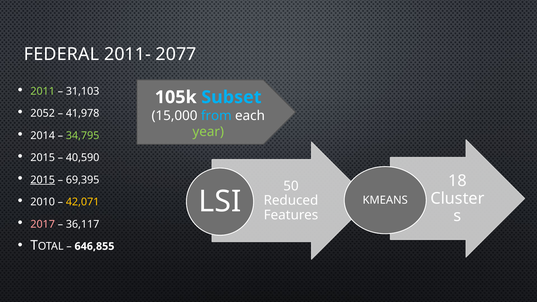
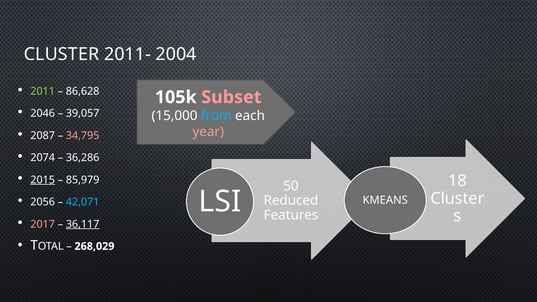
FEDERAL at (62, 54): FEDERAL -> CLUSTER
2077: 2077 -> 2004
31,103: 31,103 -> 86,628
Subset colour: light blue -> pink
2052: 2052 -> 2046
41,978: 41,978 -> 39,057
2014: 2014 -> 2087
34,795 colour: light green -> pink
year colour: light green -> pink
2015 at (43, 158): 2015 -> 2074
40,590: 40,590 -> 36,286
69,395: 69,395 -> 85,979
2010: 2010 -> 2056
42,071 colour: yellow -> light blue
36,117 underline: none -> present
646,855: 646,855 -> 268,029
